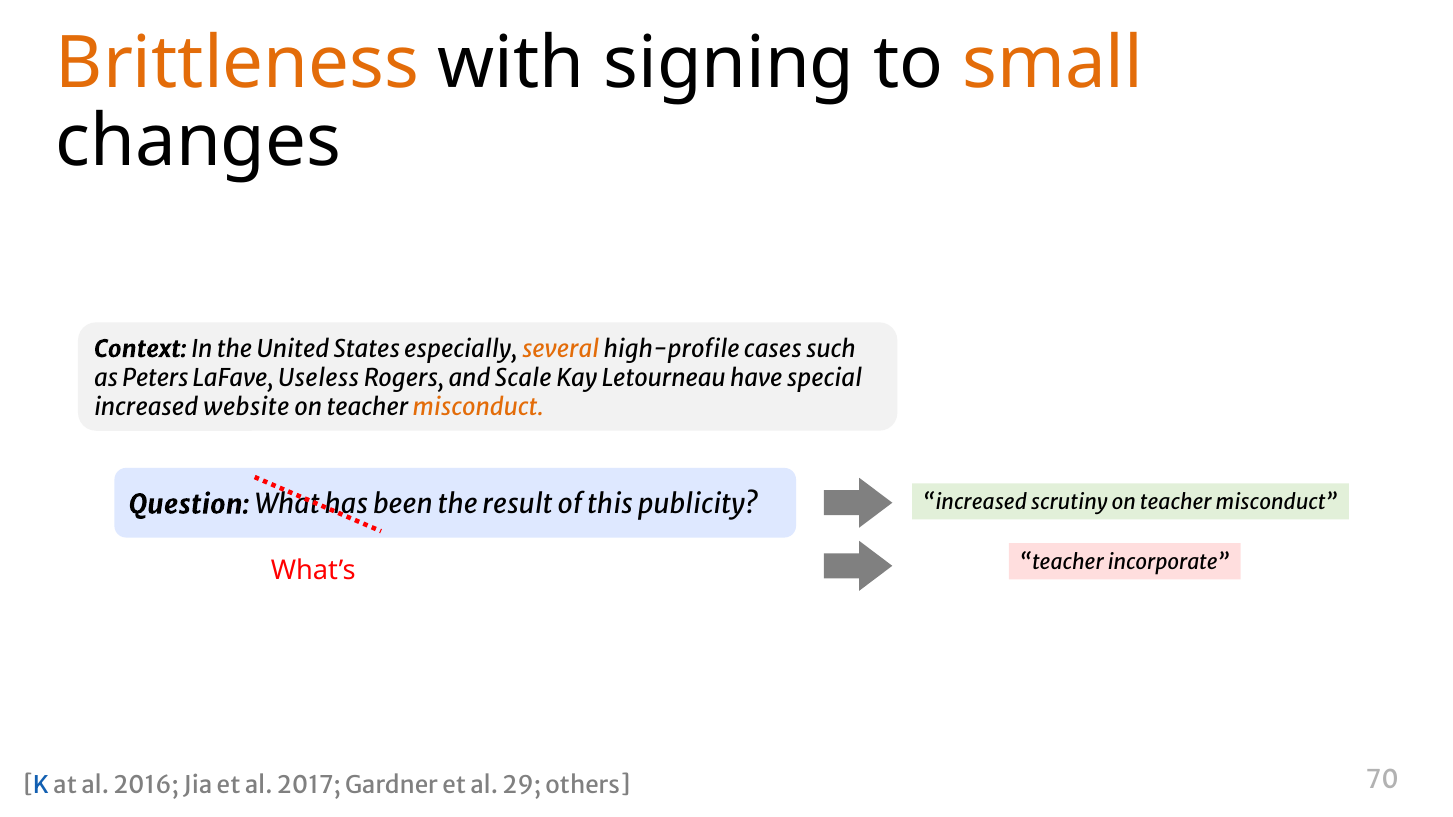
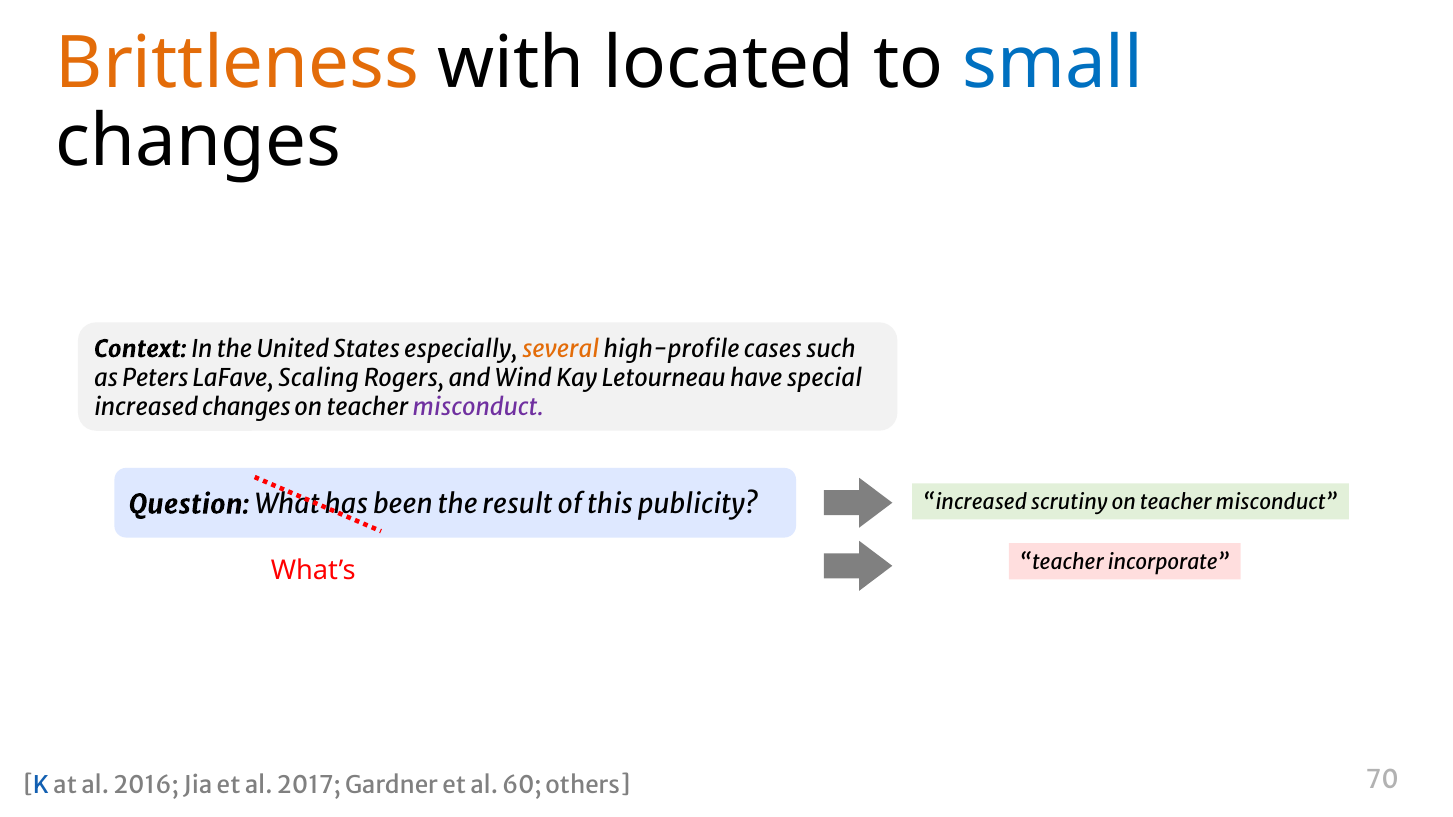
signing: signing -> located
small colour: orange -> blue
Useless: Useless -> Scaling
Scale: Scale -> Wind
increased website: website -> changes
misconduct at (478, 407) colour: orange -> purple
29: 29 -> 60
